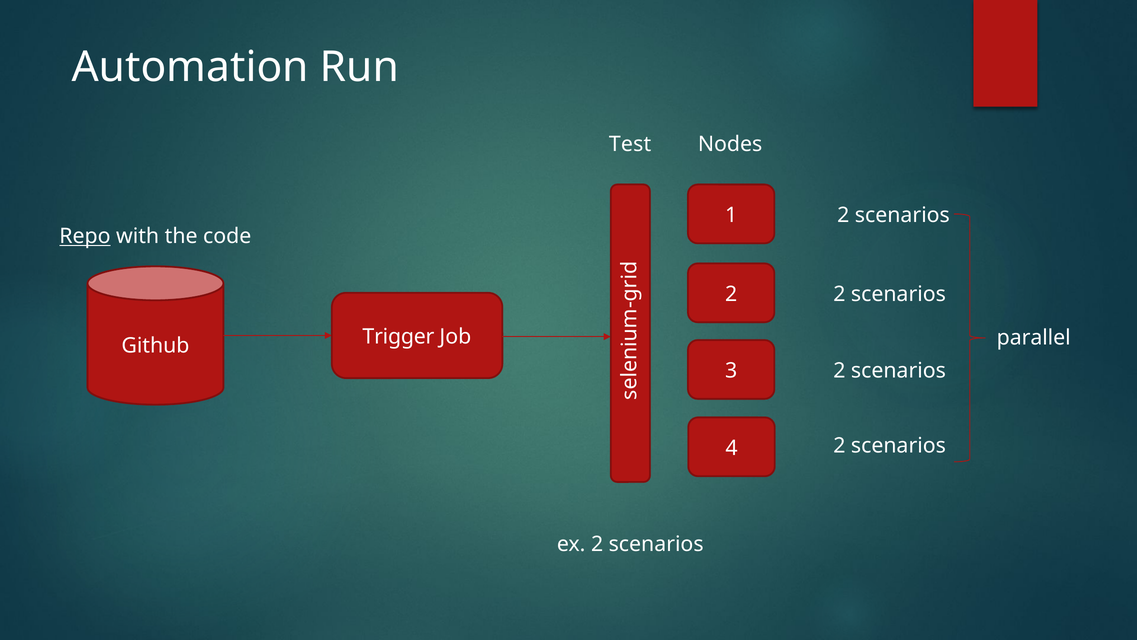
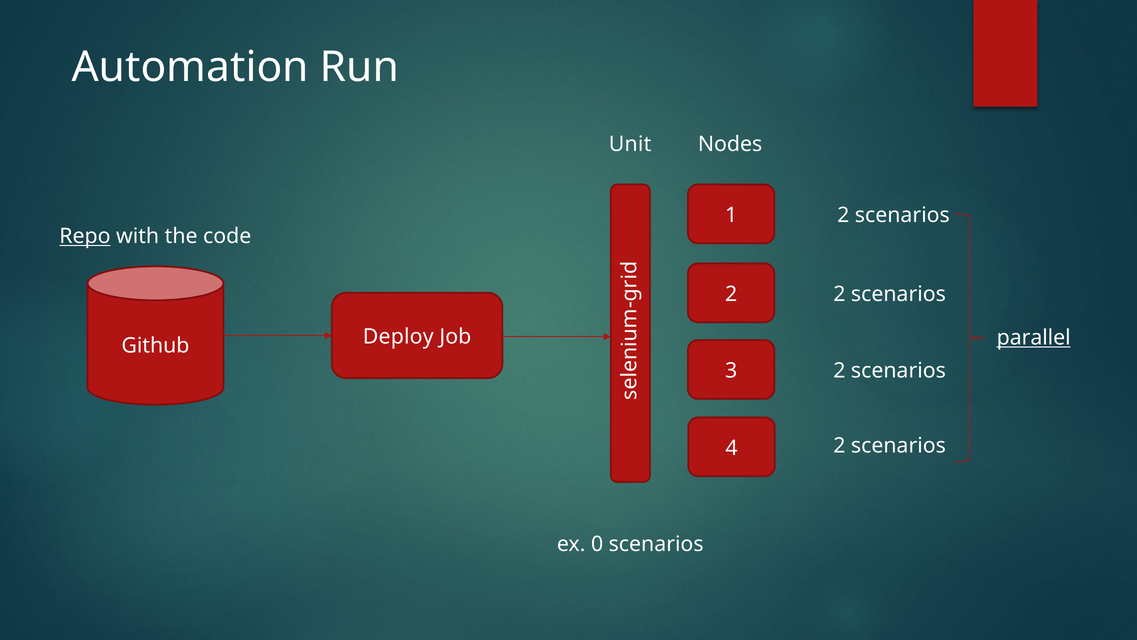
Test: Test -> Unit
Trigger: Trigger -> Deploy
parallel underline: none -> present
ex 2: 2 -> 0
